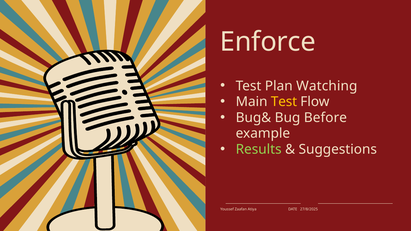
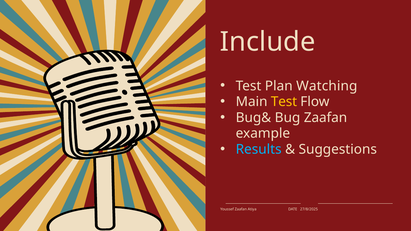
Enforce: Enforce -> Include
Bug Before: Before -> Zaafan
Results colour: light green -> light blue
